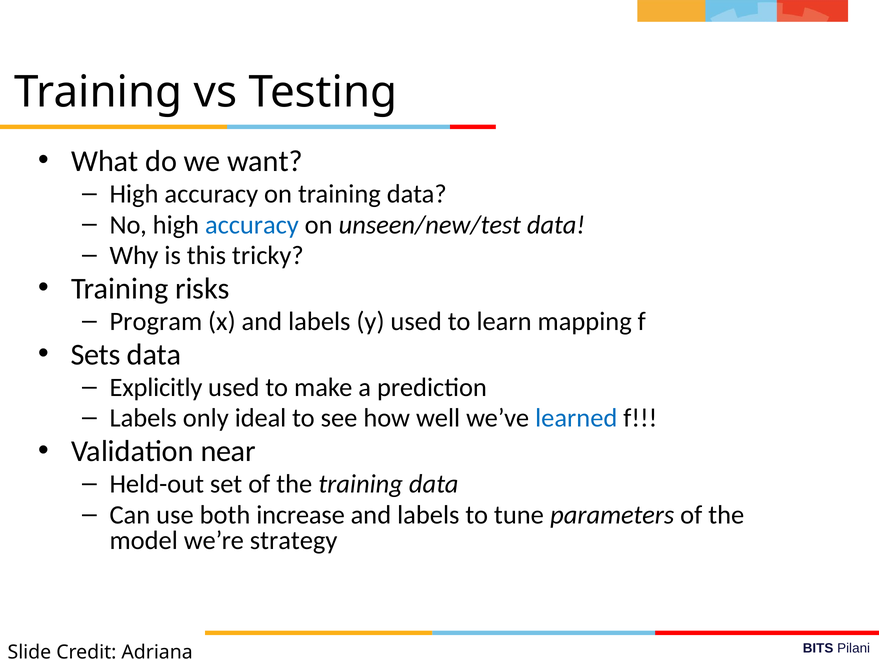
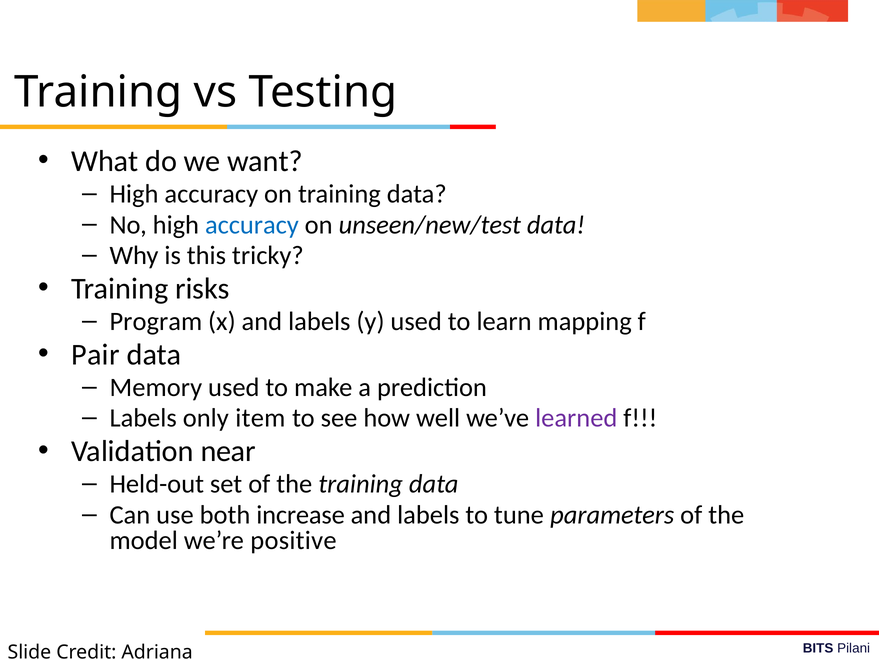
Sets: Sets -> Pair
Explicitly: Explicitly -> Memory
ideal: ideal -> item
learned colour: blue -> purple
strategy: strategy -> positive
